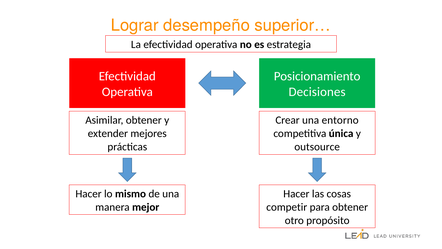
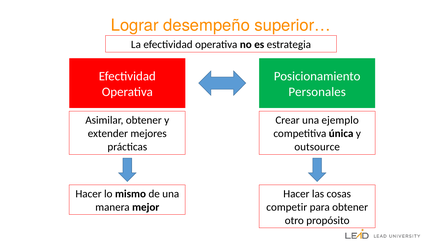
Decisiones: Decisiones -> Personales
entorno: entorno -> ejemplo
